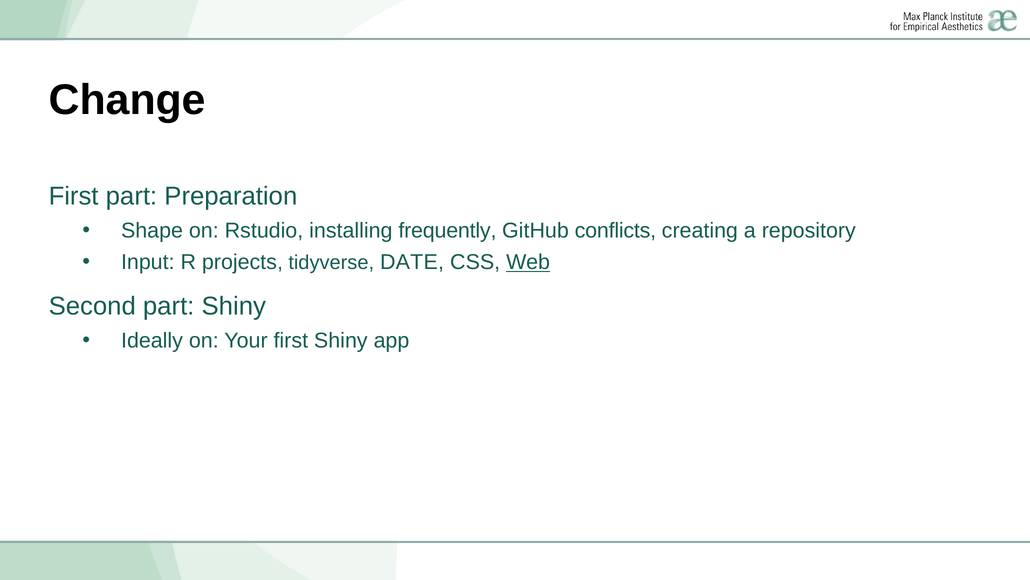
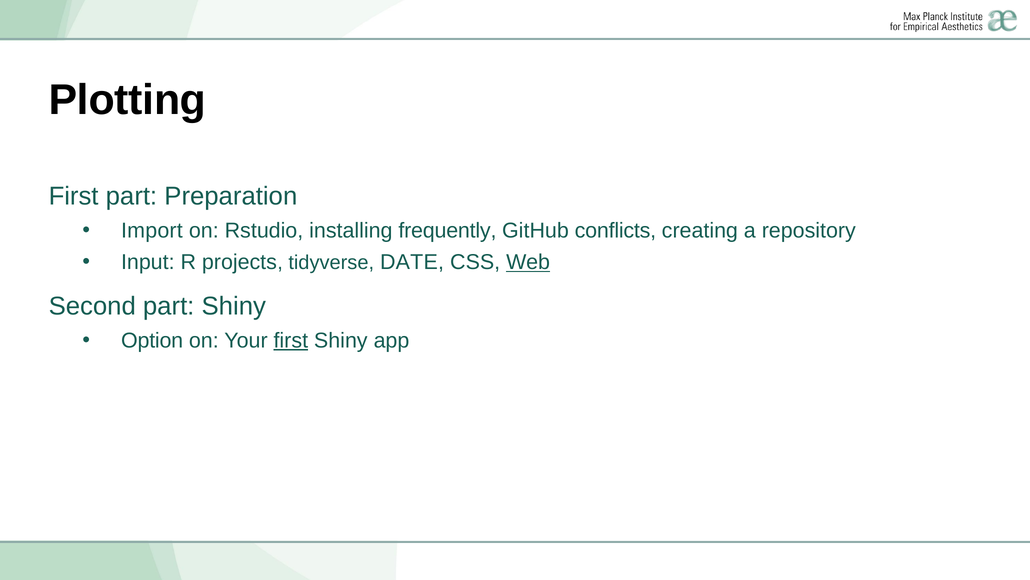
Change: Change -> Plotting
Shape: Shape -> Import
Ideally: Ideally -> Option
first at (291, 340) underline: none -> present
